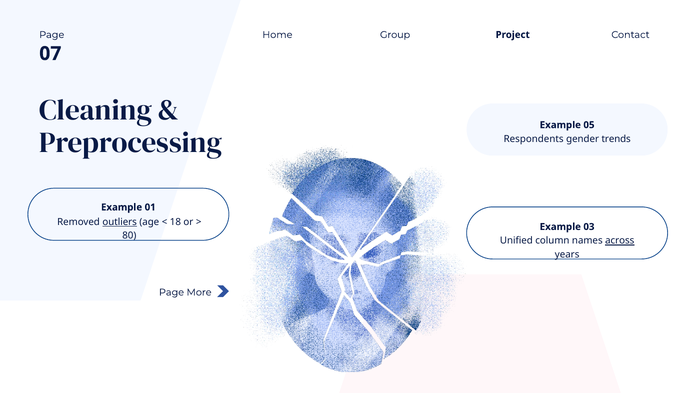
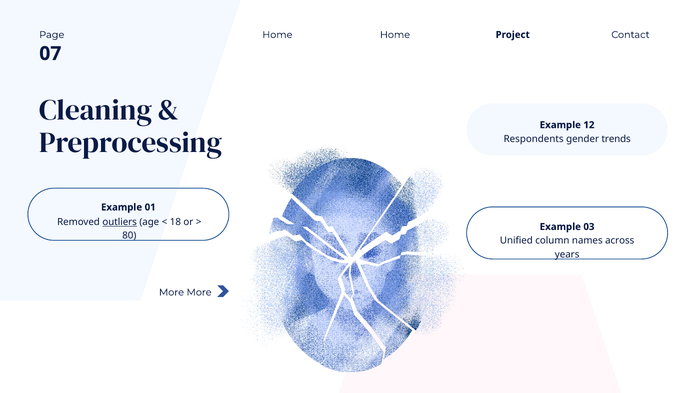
Group at (395, 35): Group -> Home
05: 05 -> 12
across underline: present -> none
Page at (172, 292): Page -> More
